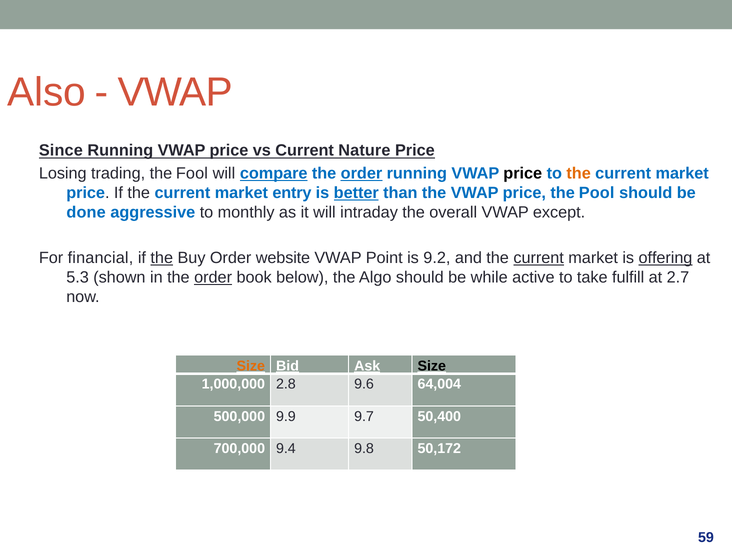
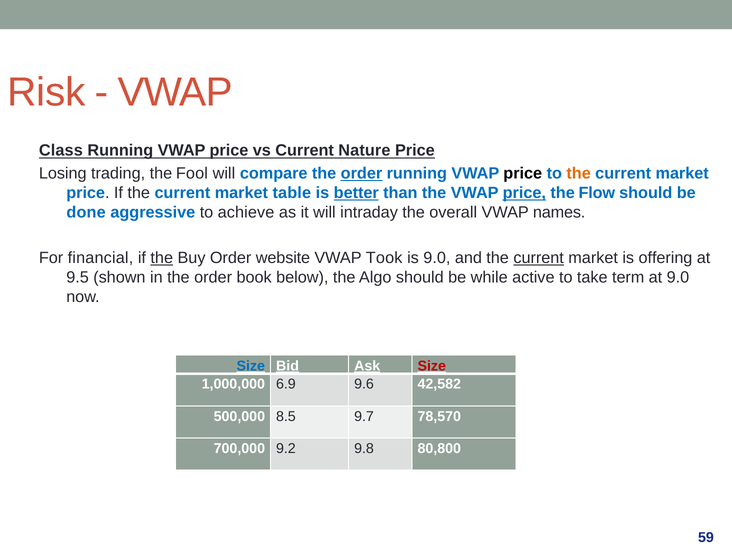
Also: Also -> Risk
Since: Since -> Class
compare underline: present -> none
entry: entry -> table
price at (524, 193) underline: none -> present
Pool: Pool -> Flow
monthly: monthly -> achieve
except: except -> names
Point: Point -> Took
is 9.2: 9.2 -> 9.0
offering underline: present -> none
5.3: 5.3 -> 9.5
order at (213, 277) underline: present -> none
fulfill: fulfill -> term
at 2.7: 2.7 -> 9.0
Size at (251, 366) colour: orange -> blue
Size at (432, 366) colour: black -> red
2.8: 2.8 -> 6.9
64,004: 64,004 -> 42,582
9.9: 9.9 -> 8.5
50,400: 50,400 -> 78,570
9.4: 9.4 -> 9.2
50,172: 50,172 -> 80,800
